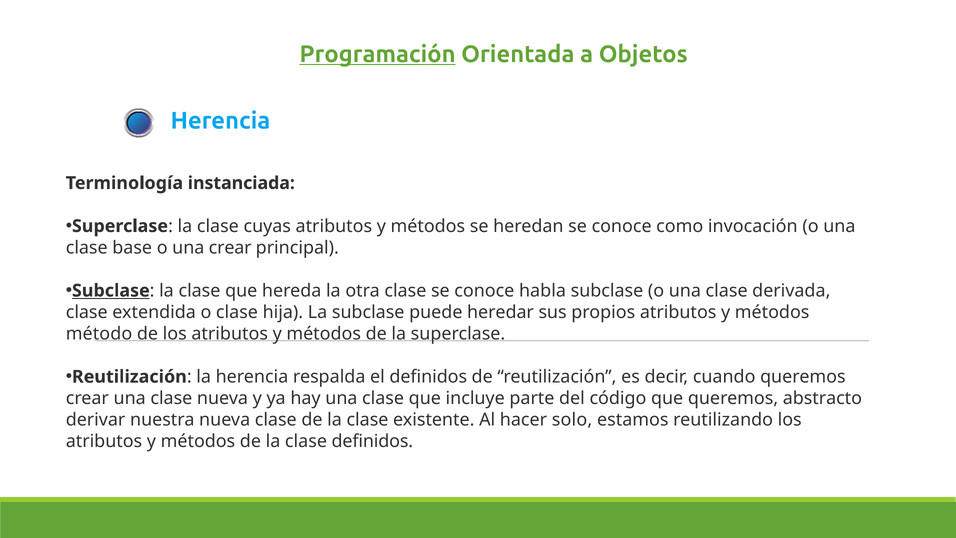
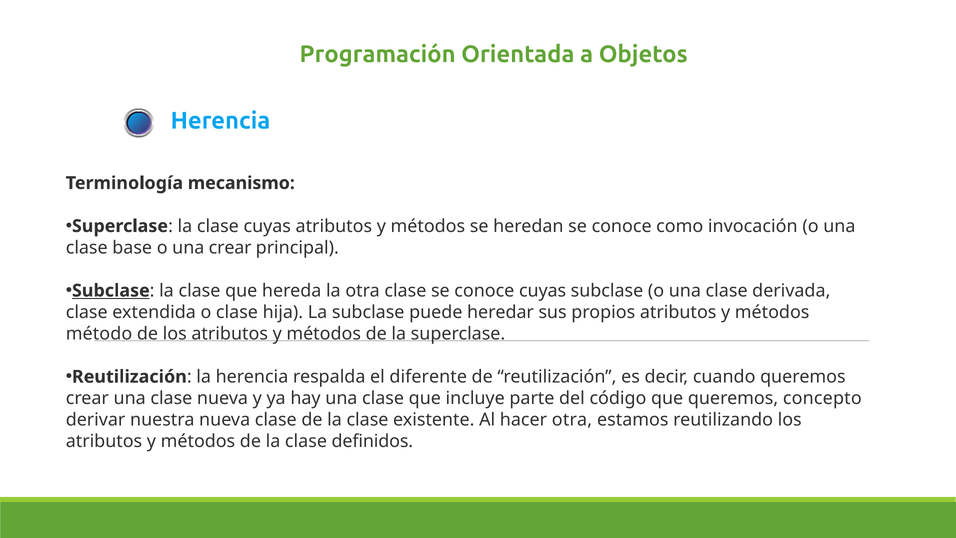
Programación underline: present -> none
instanciada: instanciada -> mecanismo
conoce habla: habla -> cuyas
el definidos: definidos -> diferente
abstracto: abstracto -> concepto
hacer solo: solo -> otra
